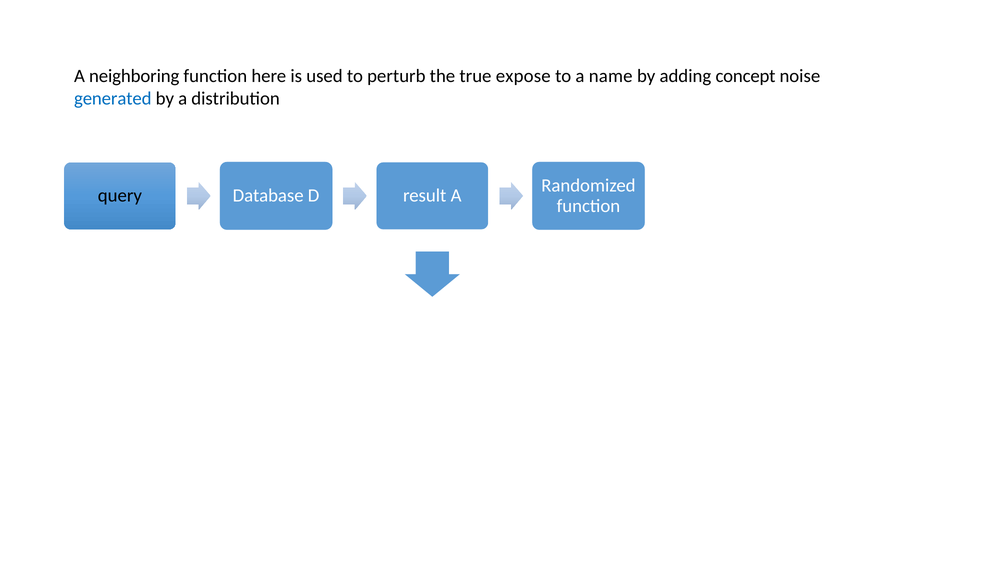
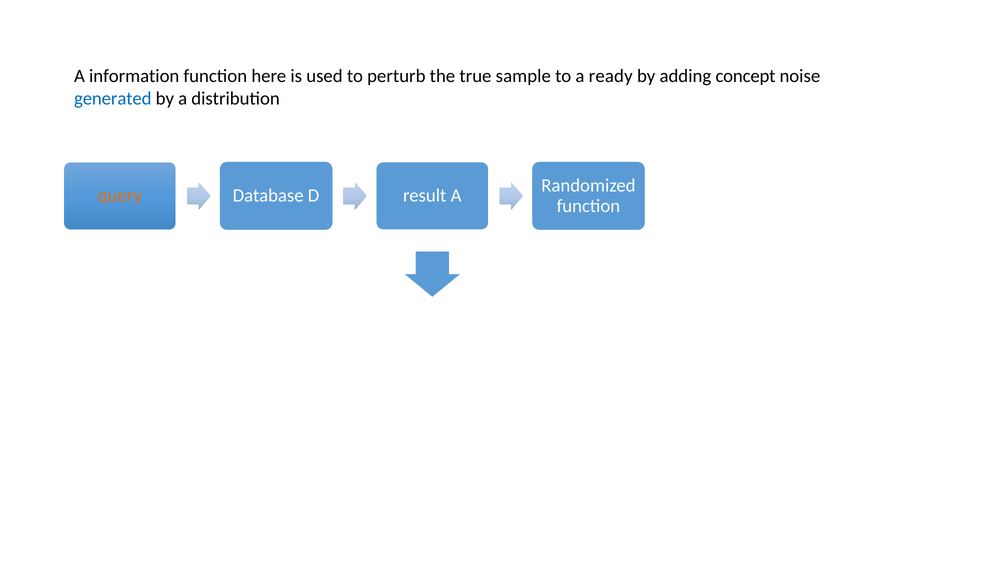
neighboring: neighboring -> information
expose: expose -> sample
name: name -> ready
query colour: black -> orange
